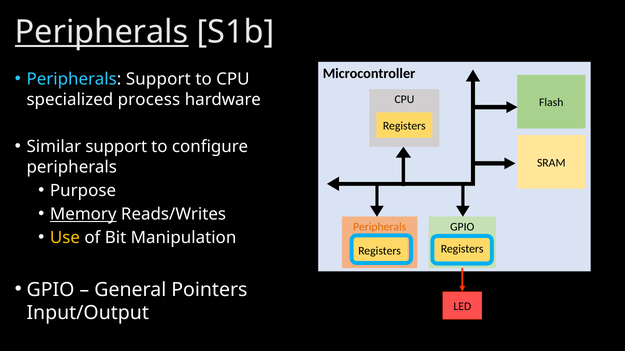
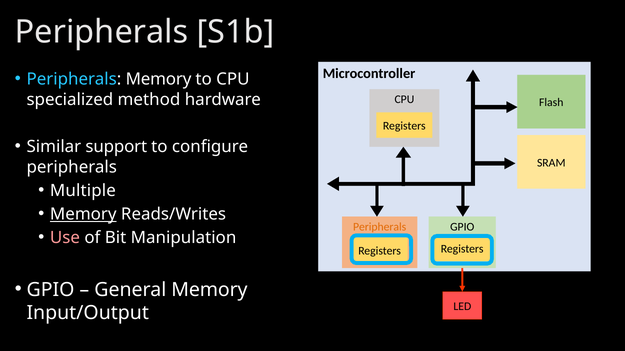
Peripherals at (102, 32) underline: present -> none
Peripherals Support: Support -> Memory
process: process -> method
Purpose: Purpose -> Multiple
Use colour: yellow -> pink
General Pointers: Pointers -> Memory
